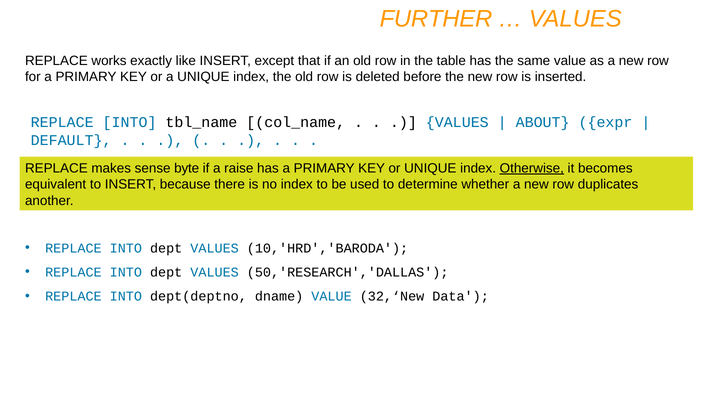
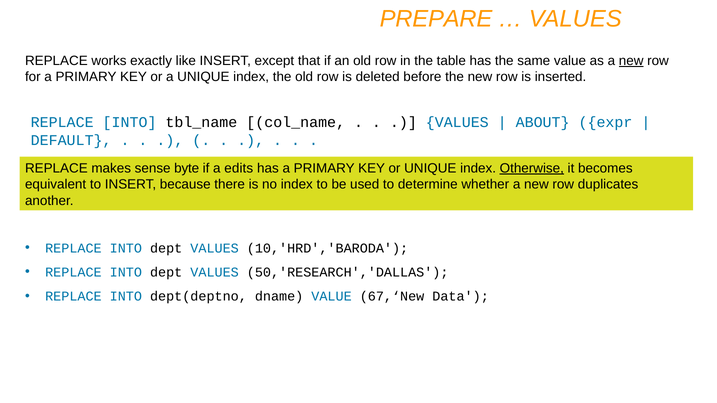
FURTHER: FURTHER -> PREPARE
new at (631, 61) underline: none -> present
raise: raise -> edits
32,‘New: 32,‘New -> 67,‘New
